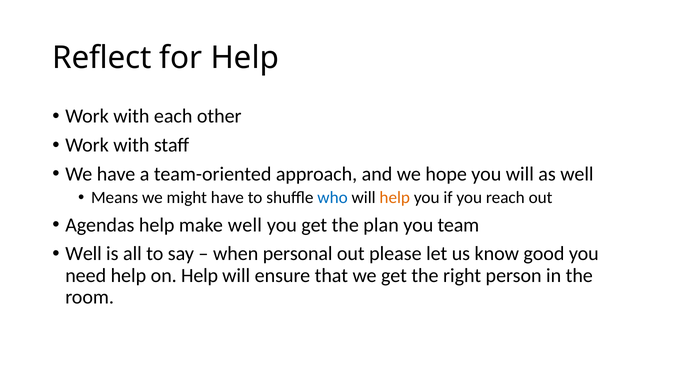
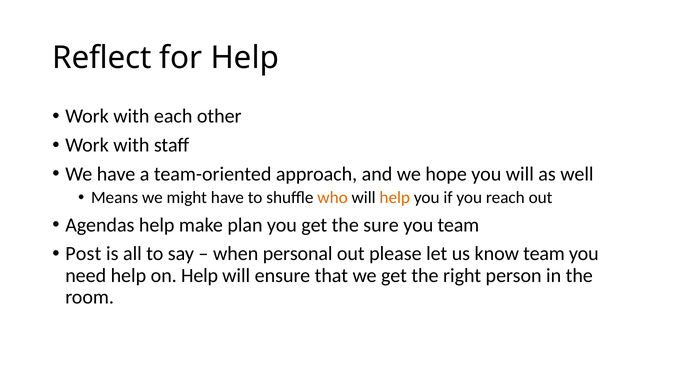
who colour: blue -> orange
make well: well -> plan
plan: plan -> sure
Well at (84, 253): Well -> Post
know good: good -> team
